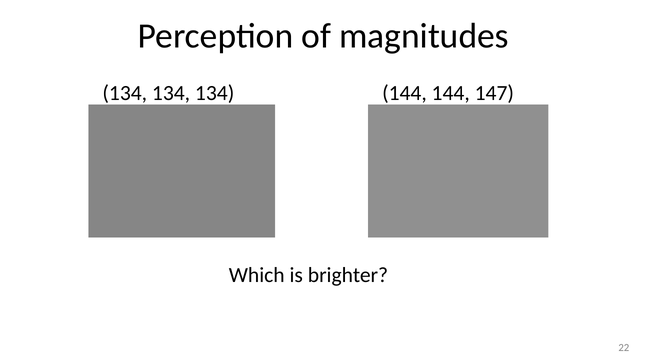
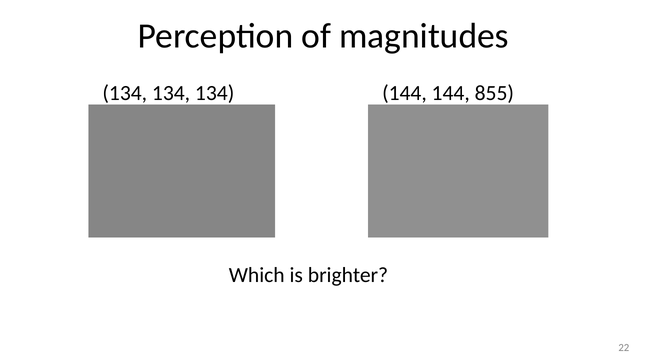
147: 147 -> 855
